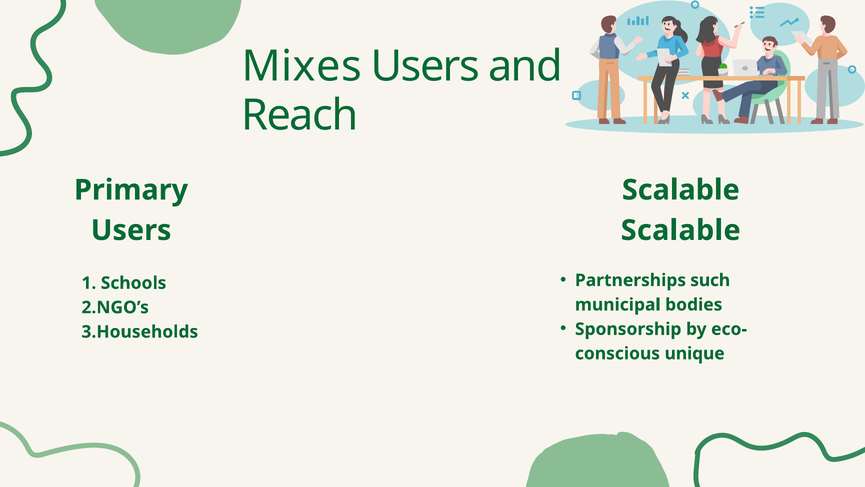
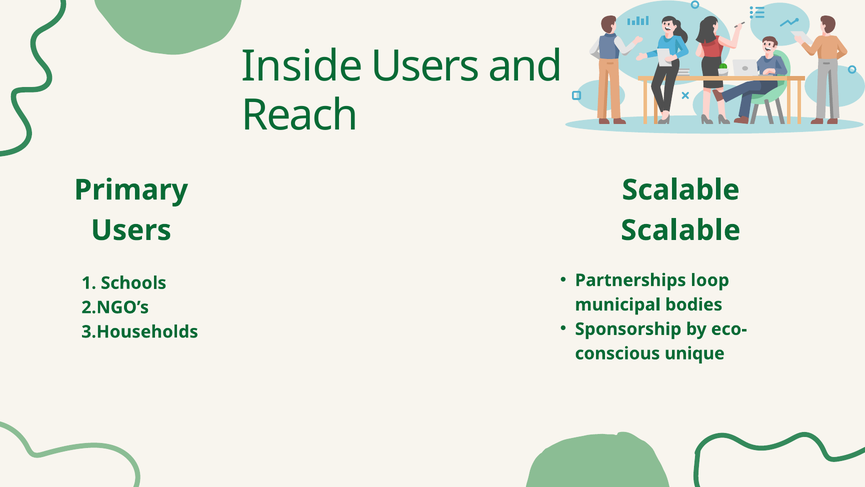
Mixes: Mixes -> Inside
such: such -> loop
